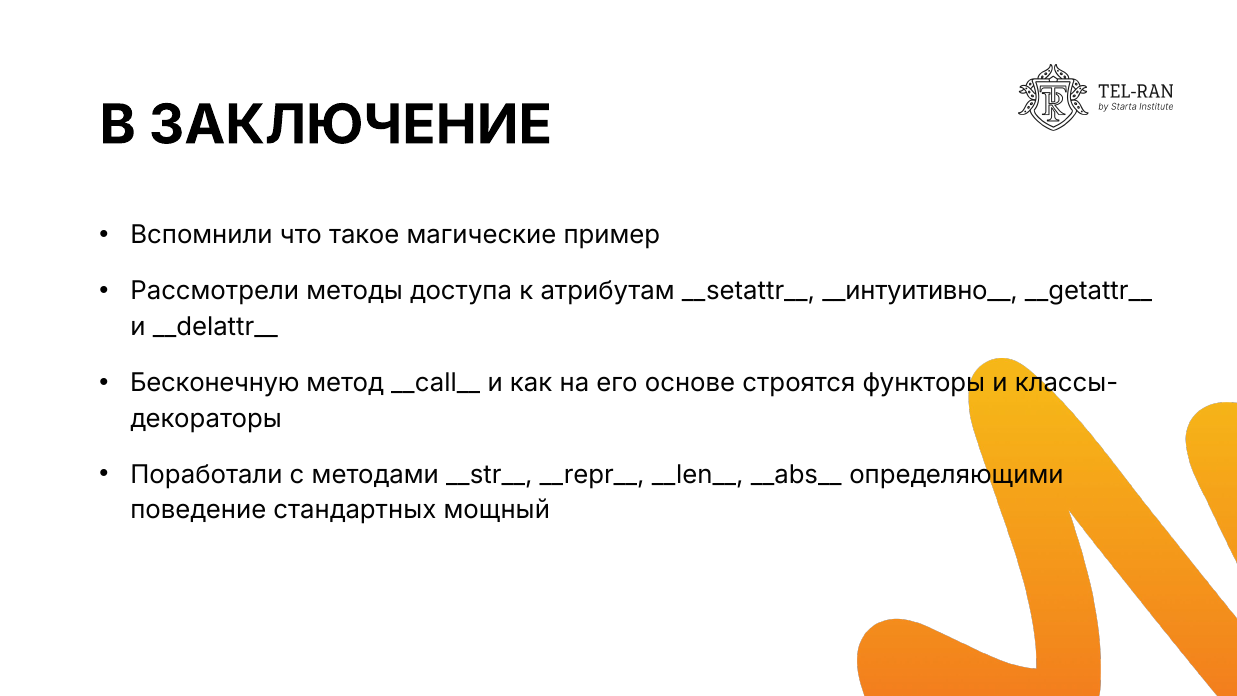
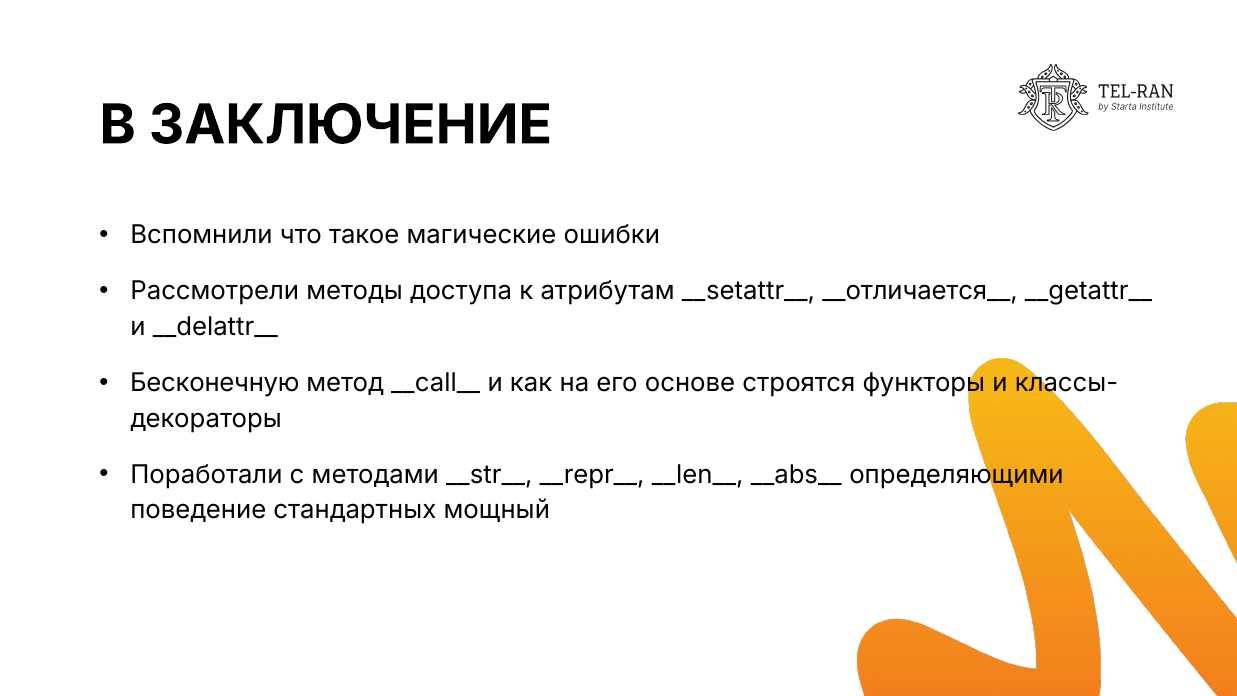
пример: пример -> ошибки
__интуитивно__: __интуитивно__ -> __отличается__
